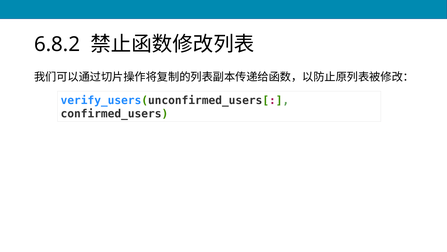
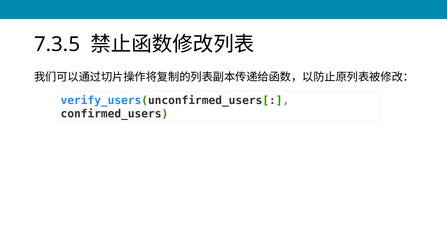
6.8.2: 6.8.2 -> 7.3.5
